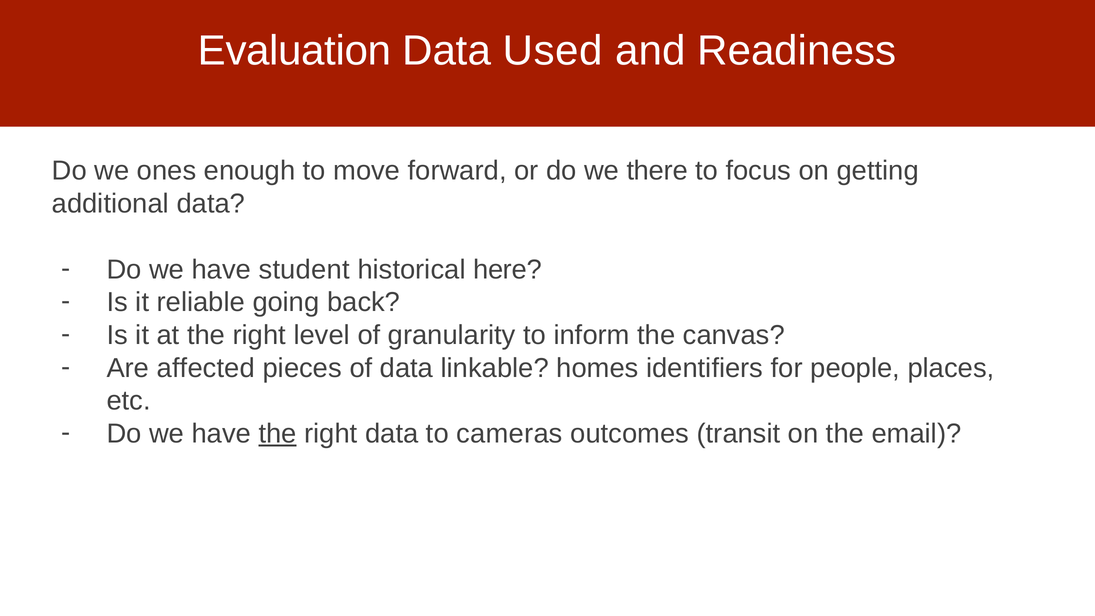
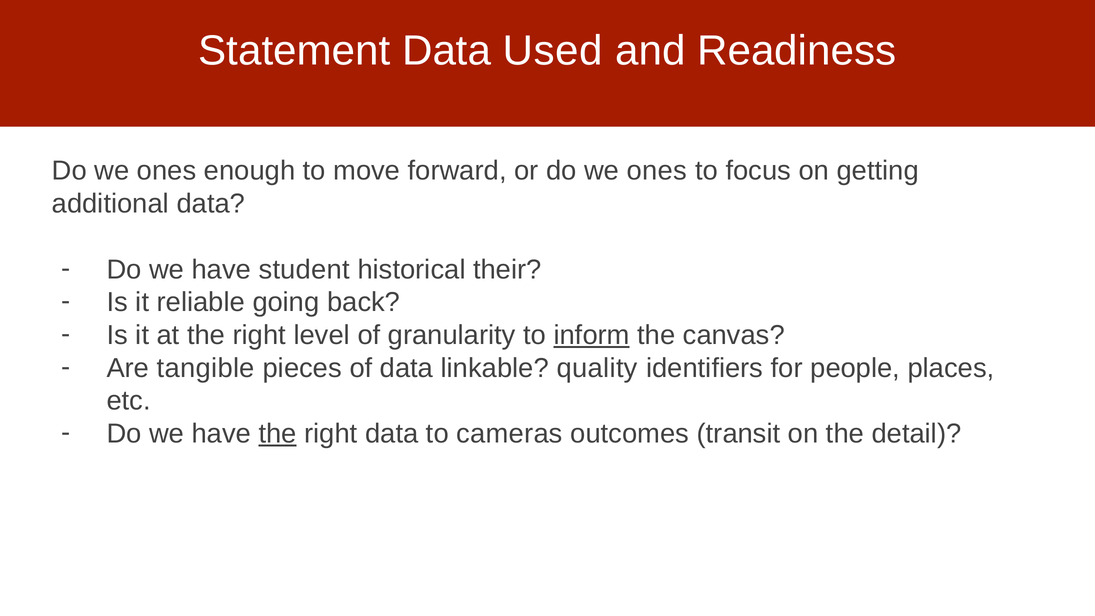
Evaluation: Evaluation -> Statement
or do we there: there -> ones
here: here -> their
inform underline: none -> present
affected: affected -> tangible
homes: homes -> quality
email: email -> detail
